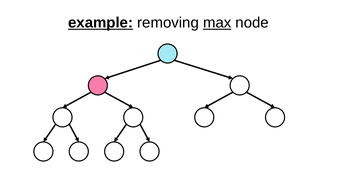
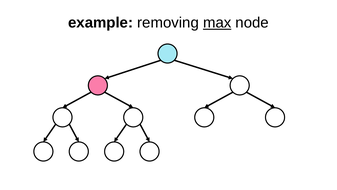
example underline: present -> none
